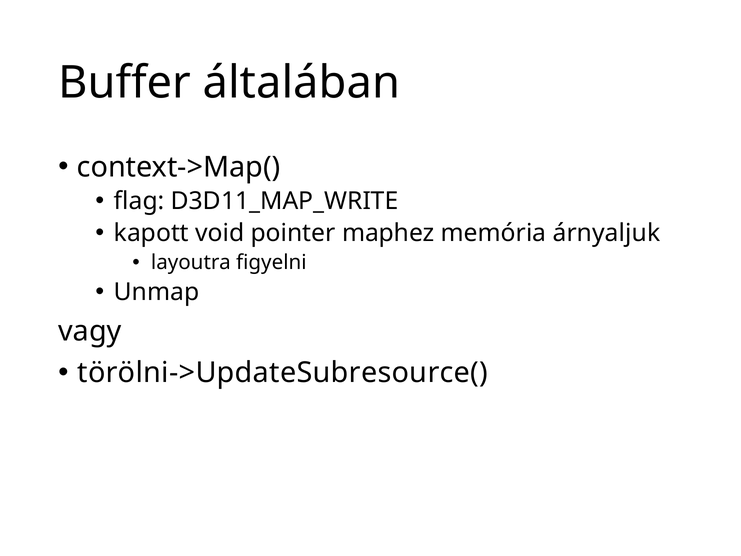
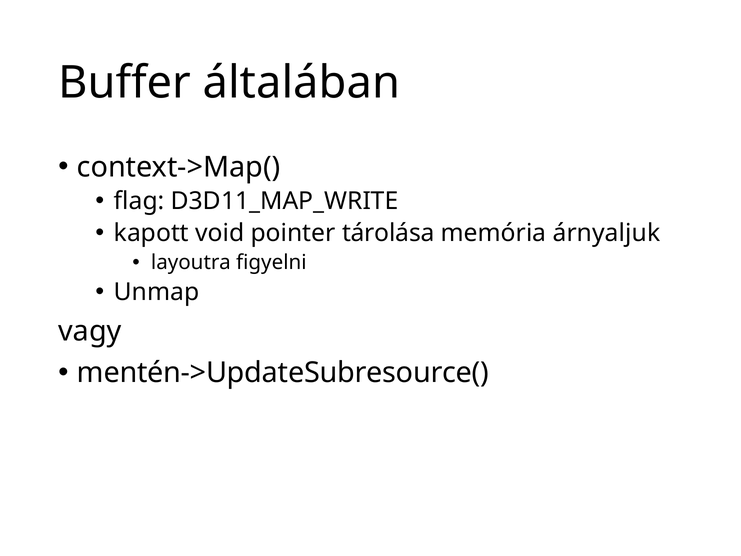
maphez: maphez -> tárolása
törölni->UpdateSubresource(: törölni->UpdateSubresource( -> mentén->UpdateSubresource(
